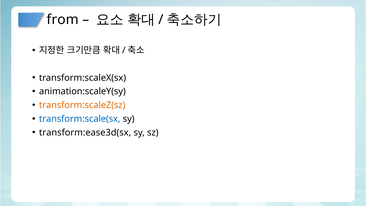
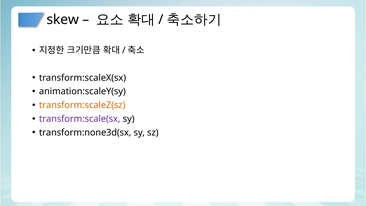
from: from -> skew
transform:scale(sx colour: blue -> purple
transform:ease3d(sx: transform:ease3d(sx -> transform:none3d(sx
